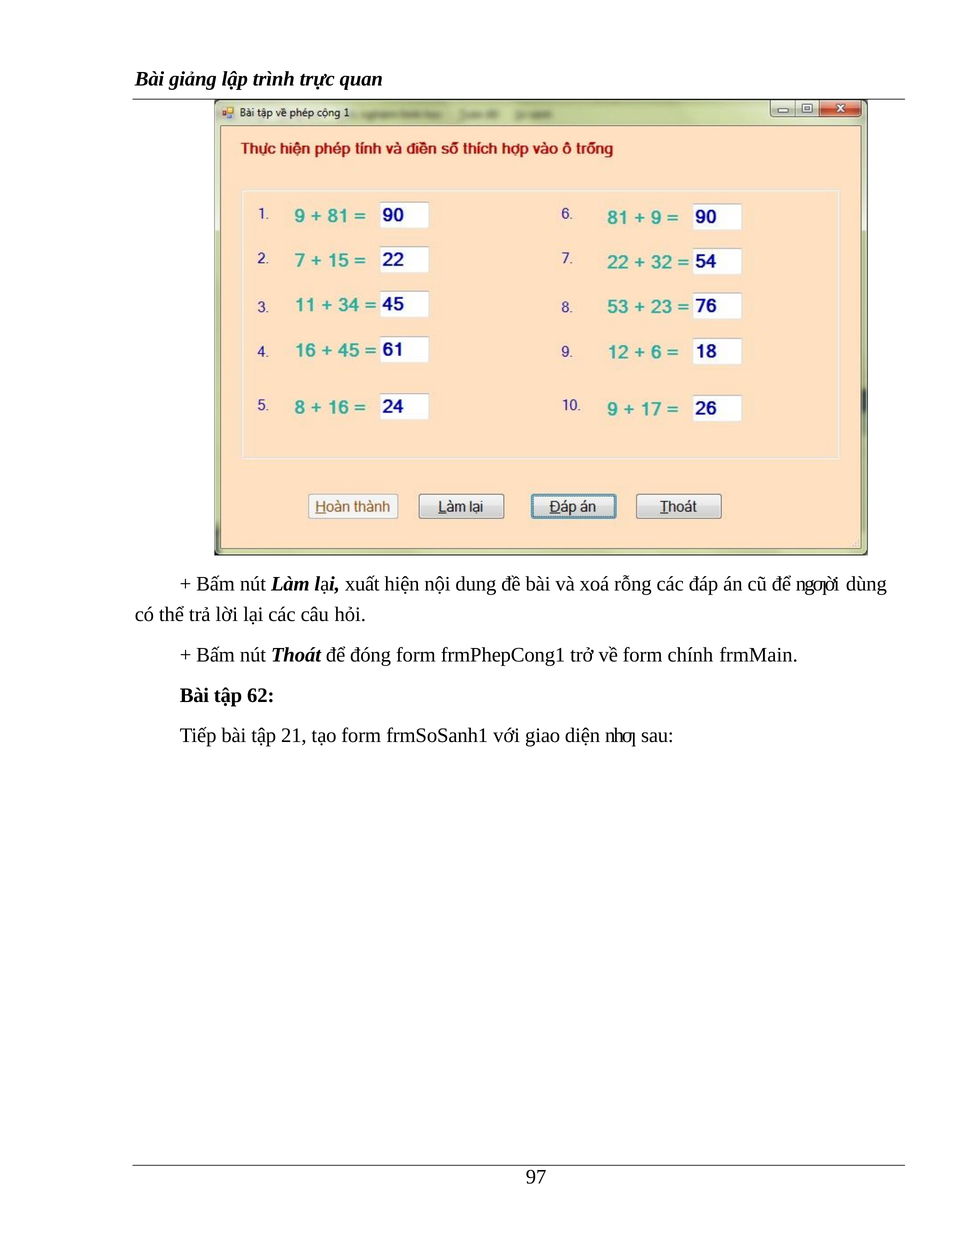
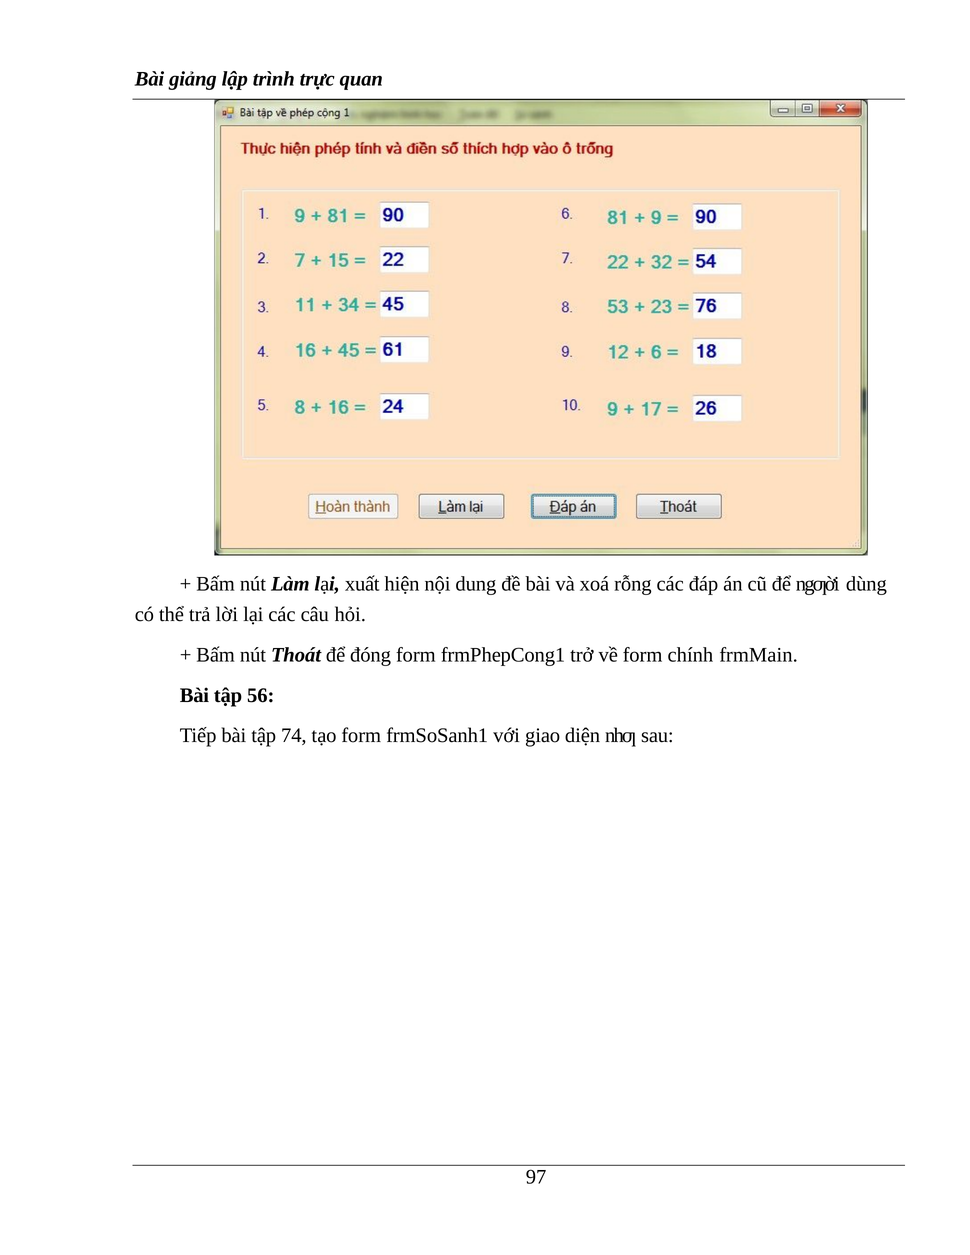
62: 62 -> 56
21: 21 -> 74
